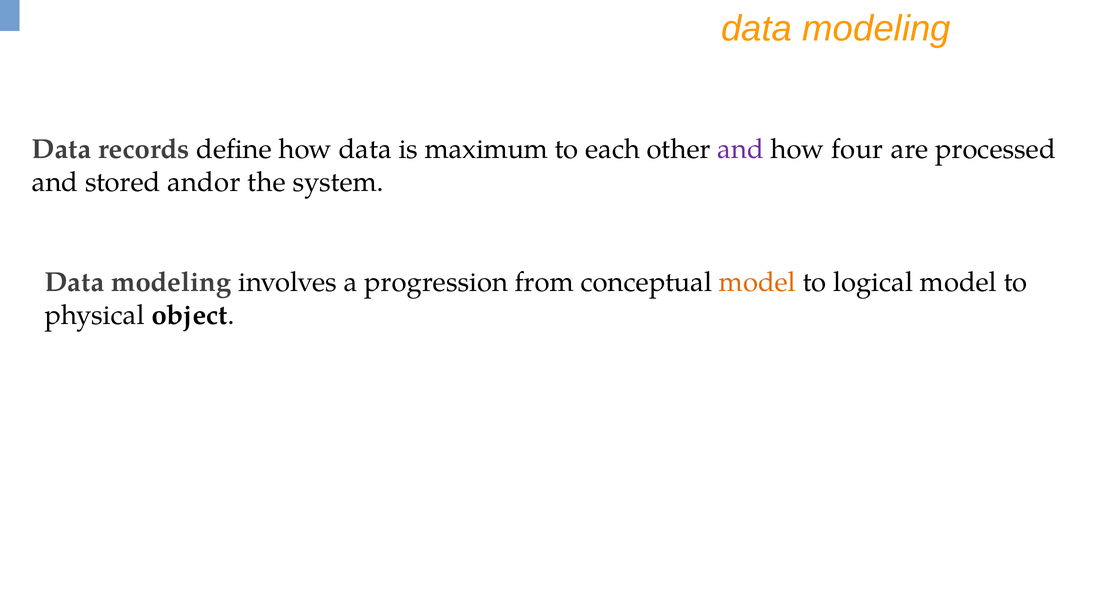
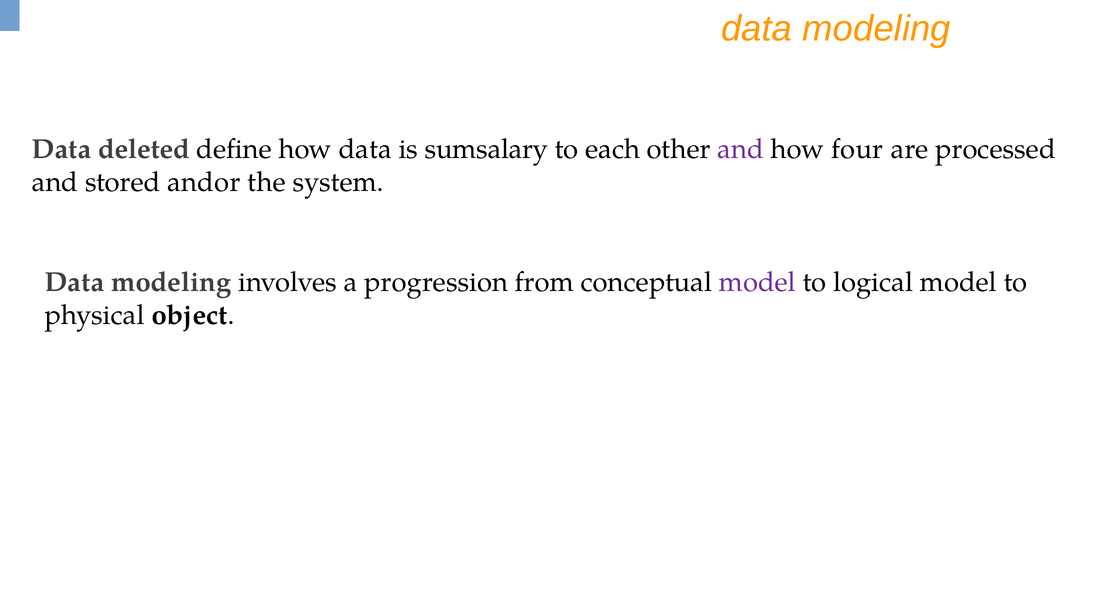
records: records -> deleted
maximum: maximum -> sumsalary
model at (757, 283) colour: orange -> purple
